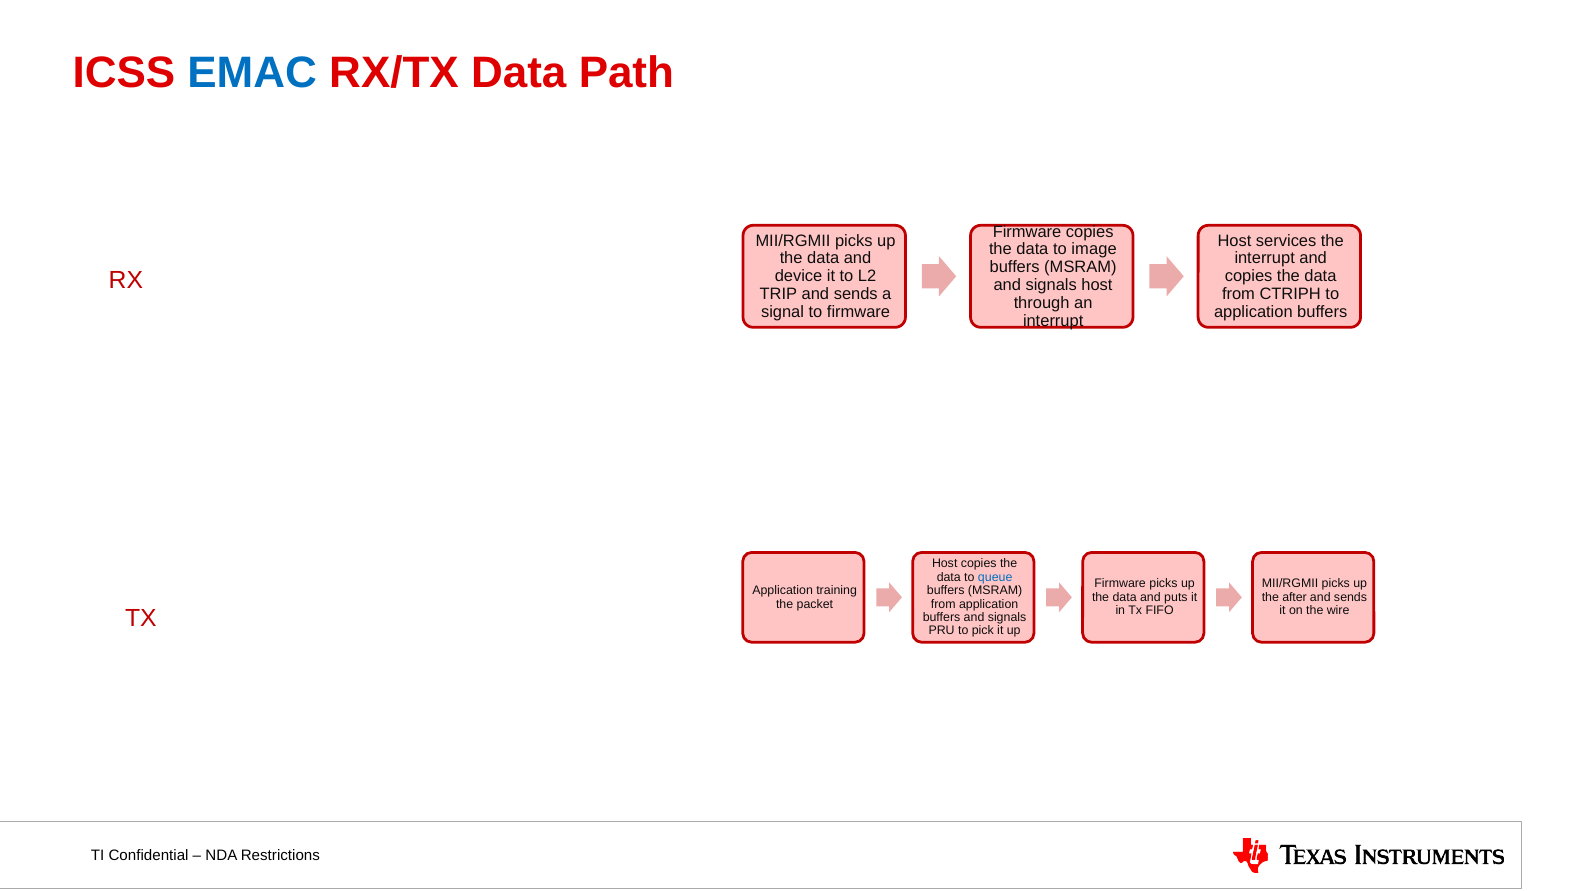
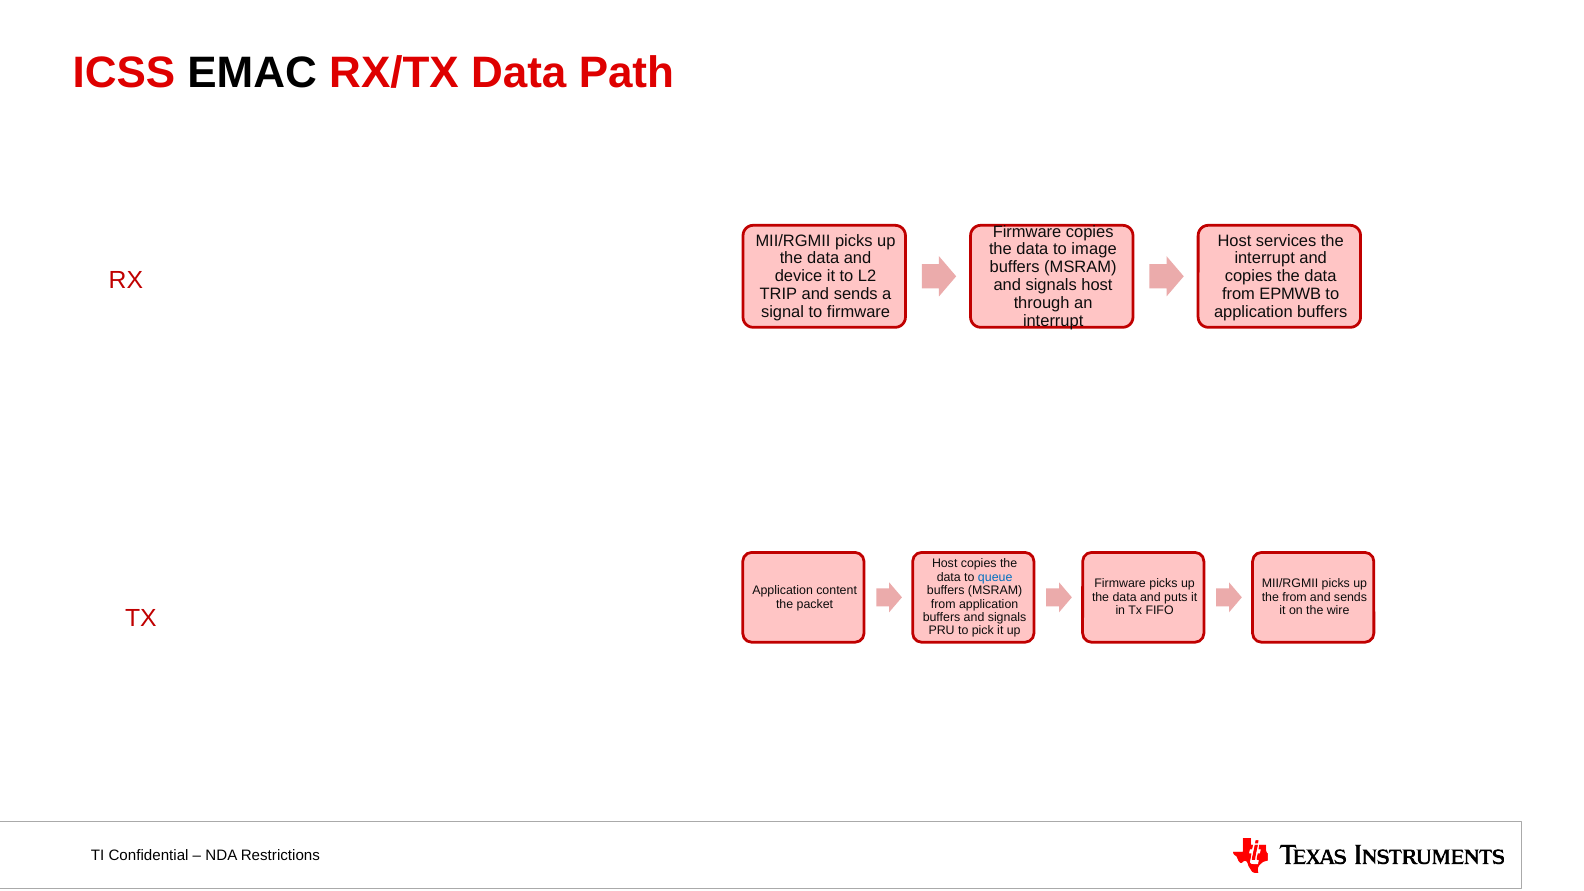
EMAC colour: blue -> black
CTRIPH: CTRIPH -> EPMWB
training: training -> content
the after: after -> from
